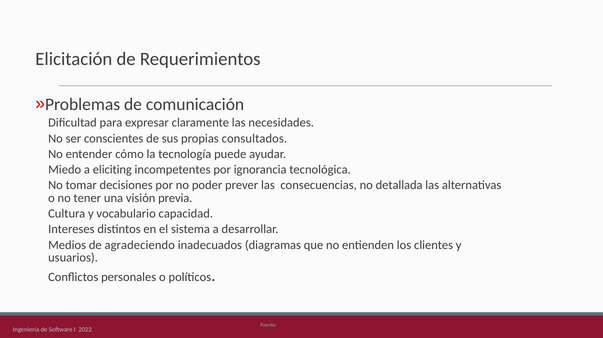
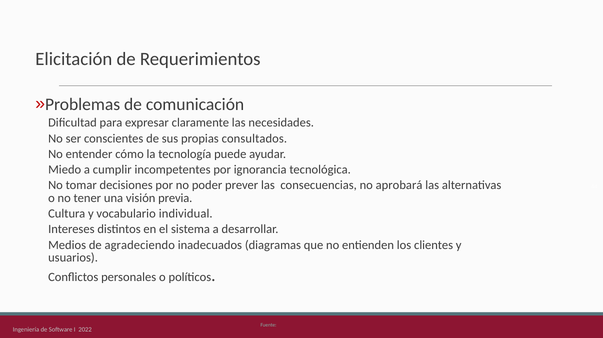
eliciting: eliciting -> cumplir
detallada: detallada -> aprobará
capacidad: capacidad -> individual
